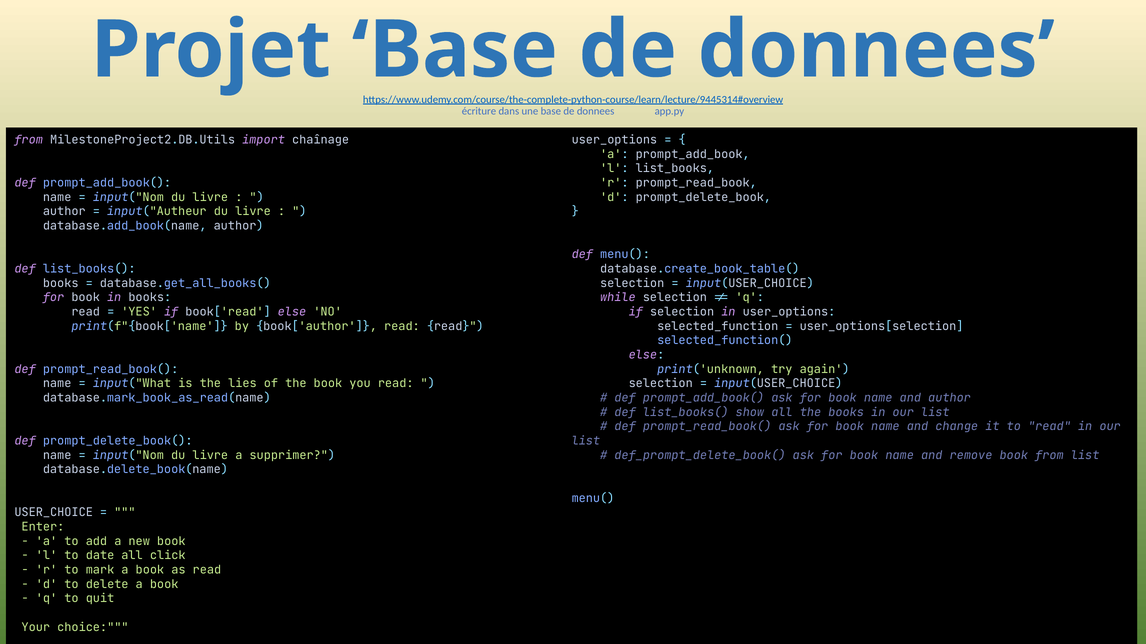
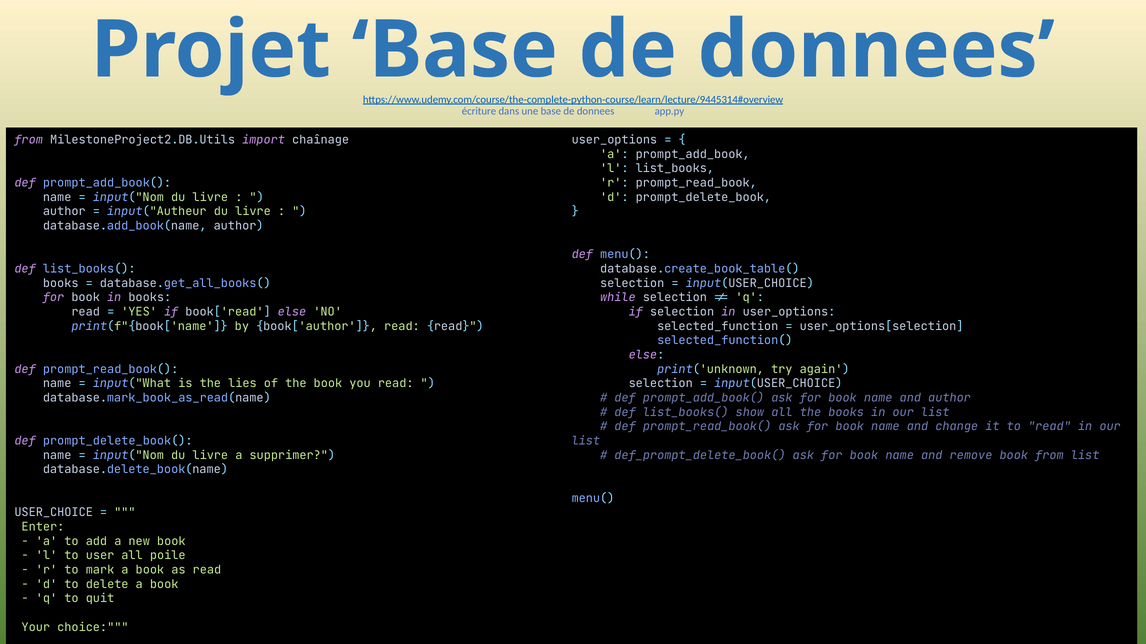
date: date -> user
click: click -> poile
